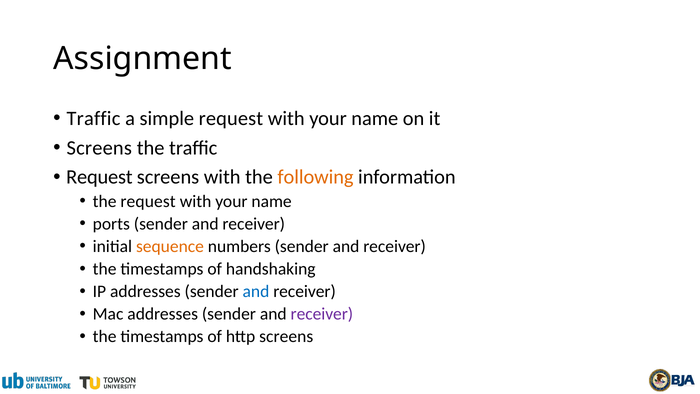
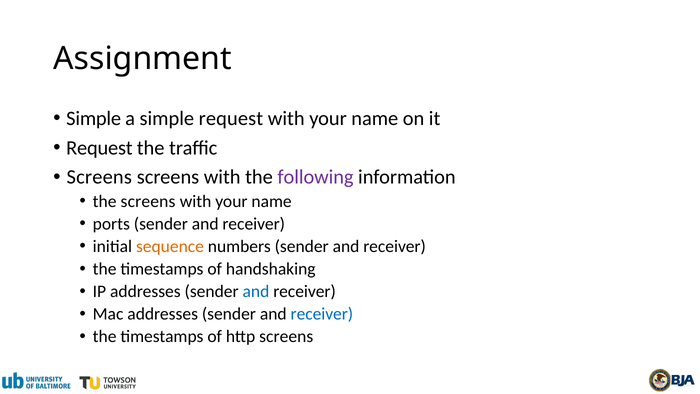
Traffic at (93, 118): Traffic -> Simple
Screens at (99, 148): Screens -> Request
Request at (99, 177): Request -> Screens
following colour: orange -> purple
the request: request -> screens
receiver at (322, 314) colour: purple -> blue
